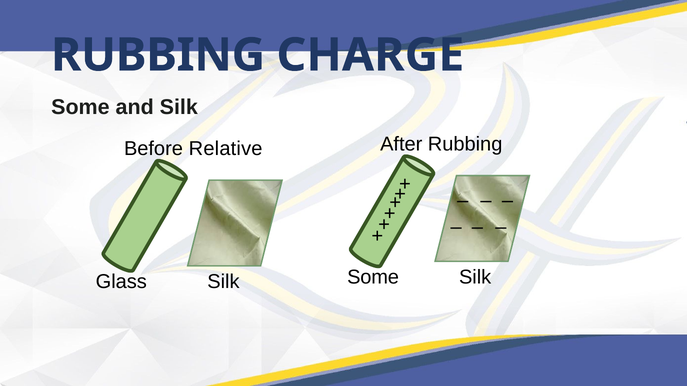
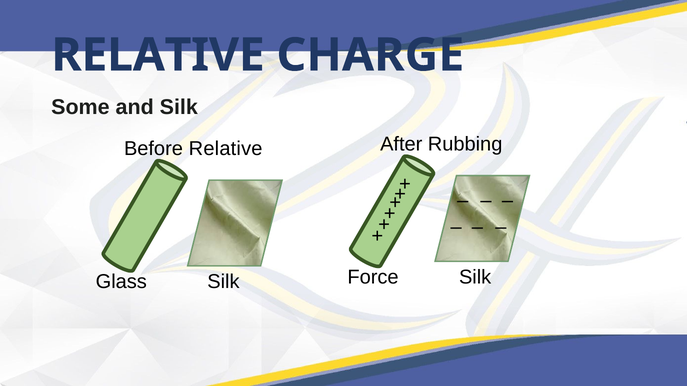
RUBBING at (158, 55): RUBBING -> RELATIVE
Silk Some: Some -> Force
